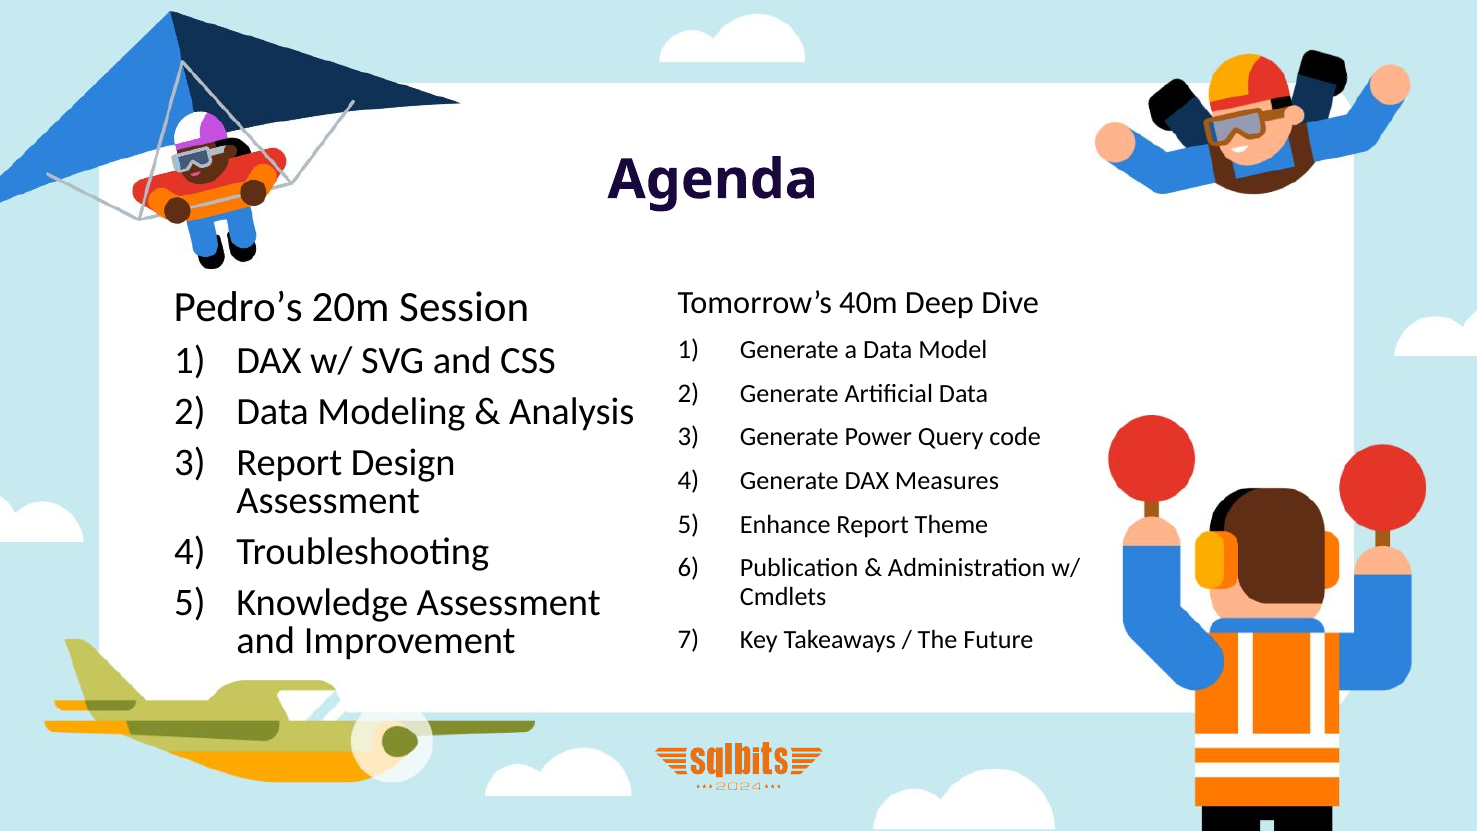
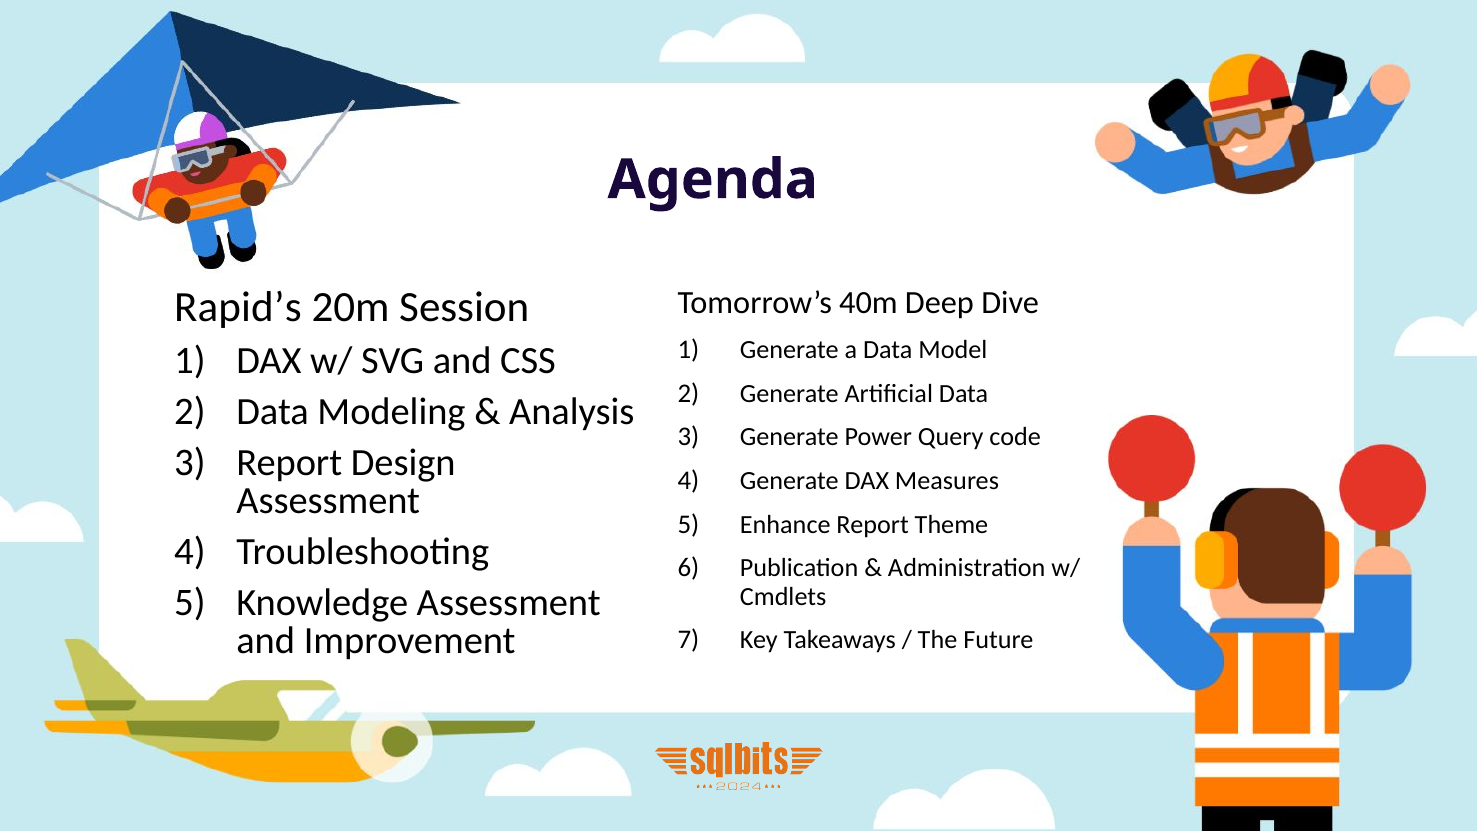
Pedro’s: Pedro’s -> Rapid’s
